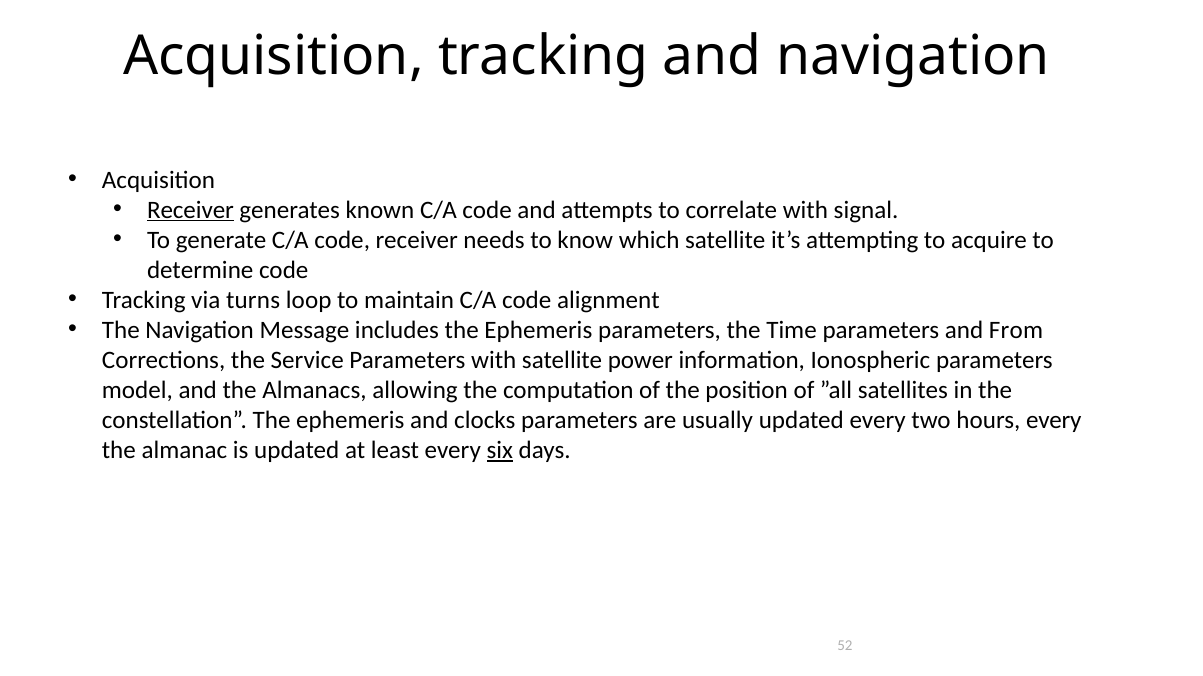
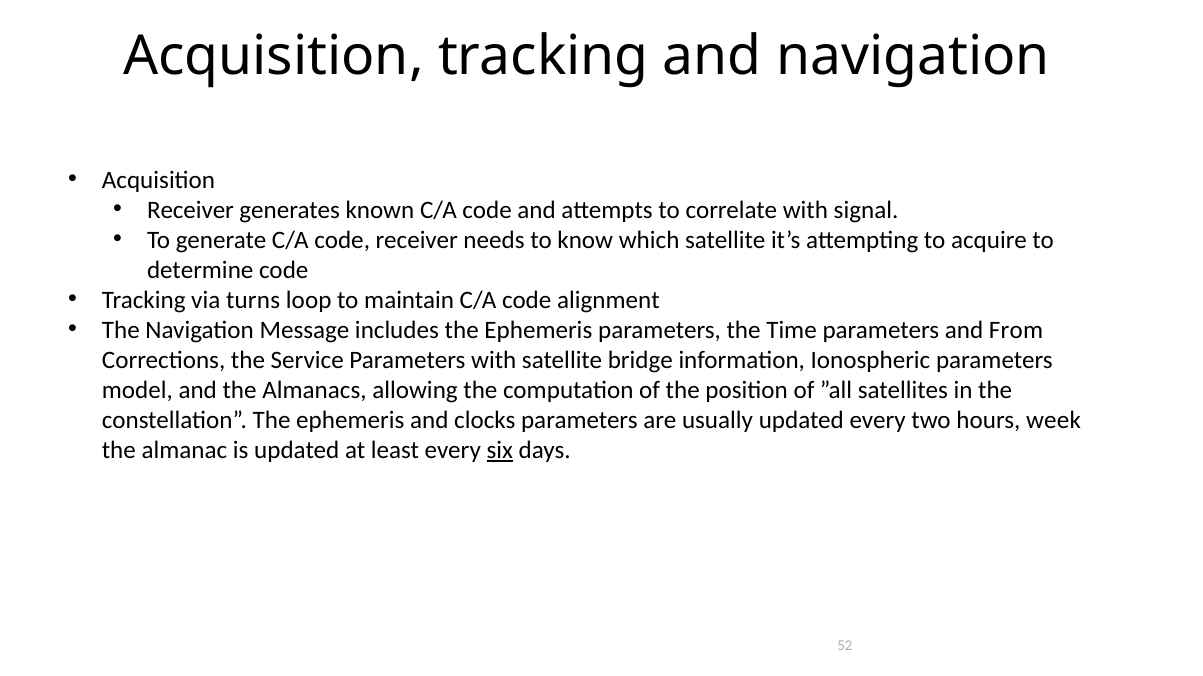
Receiver at (190, 210) underline: present -> none
power: power -> bridge
hours every: every -> week
